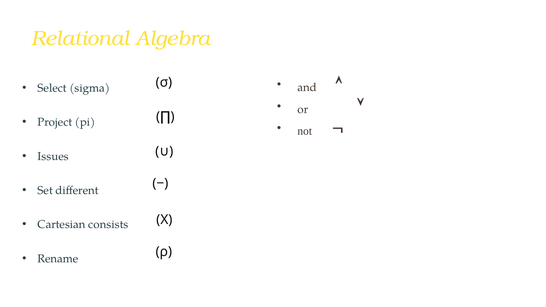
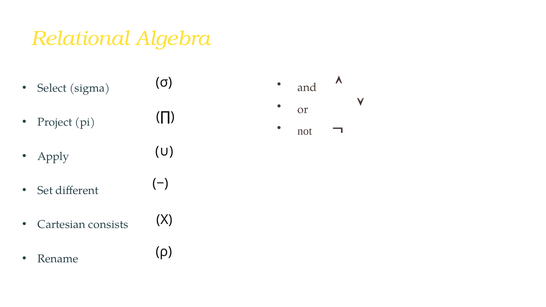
Issues: Issues -> Apply
